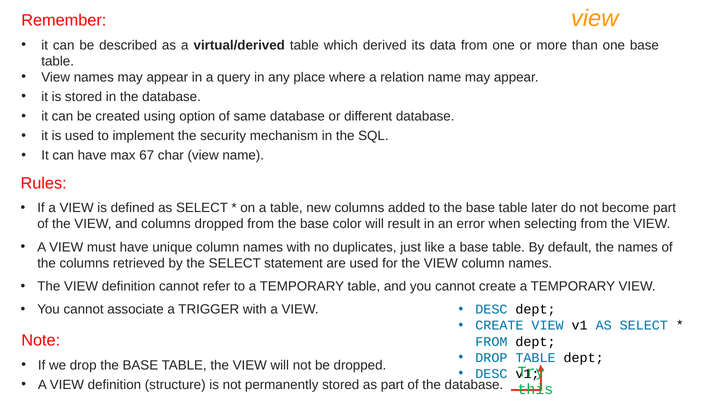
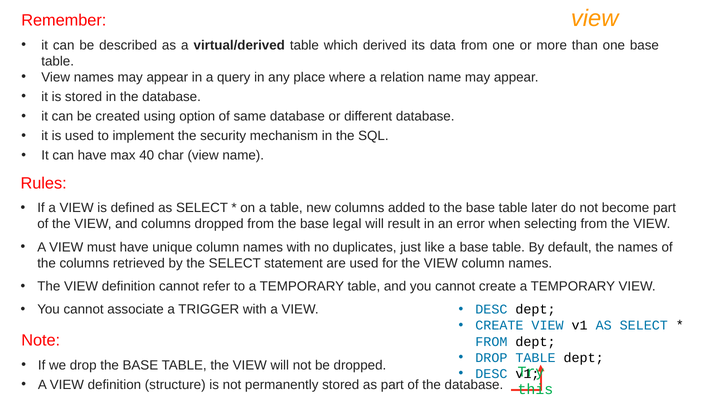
67: 67 -> 40
color: color -> legal
